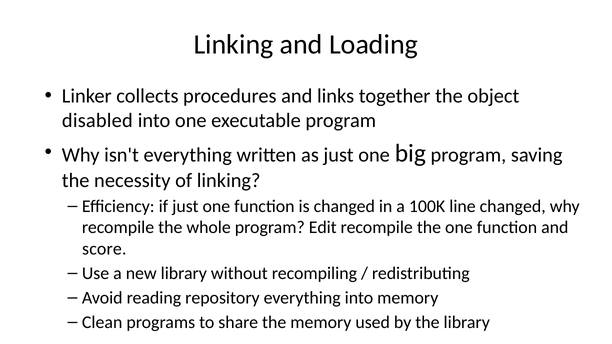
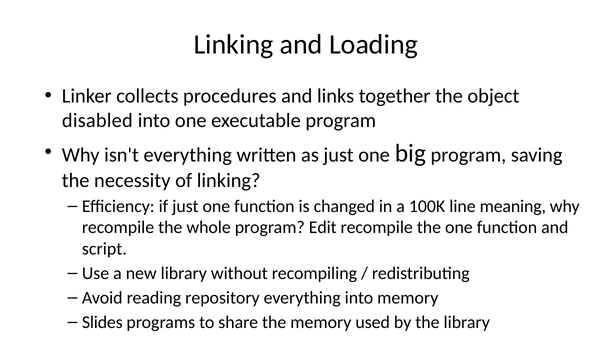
line changed: changed -> meaning
score: score -> script
Clean: Clean -> Slides
